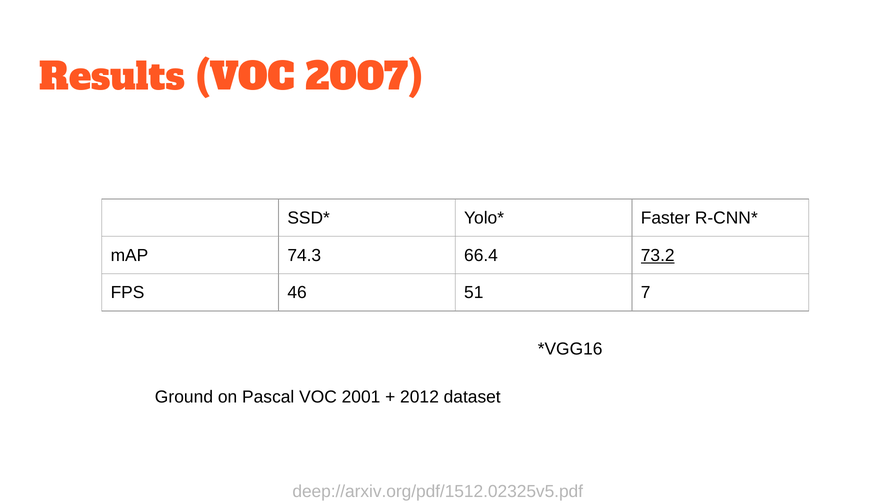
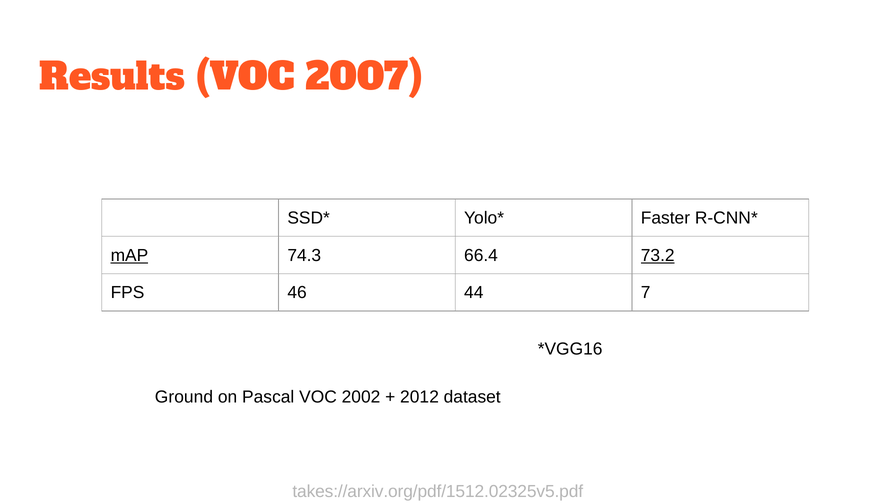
mAP underline: none -> present
51: 51 -> 44
2001: 2001 -> 2002
deep://arxiv.org/pdf/1512.02325v5.pdf: deep://arxiv.org/pdf/1512.02325v5.pdf -> takes://arxiv.org/pdf/1512.02325v5.pdf
